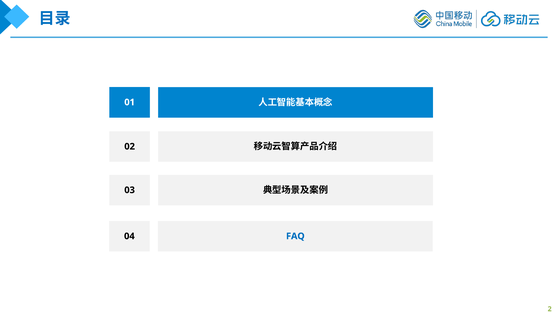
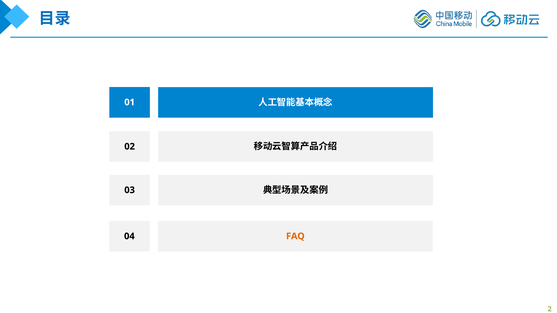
FAQ colour: blue -> orange
